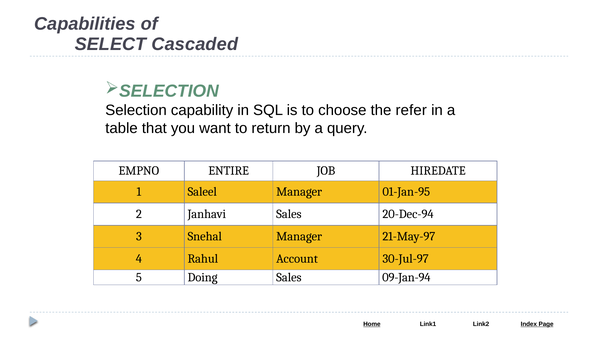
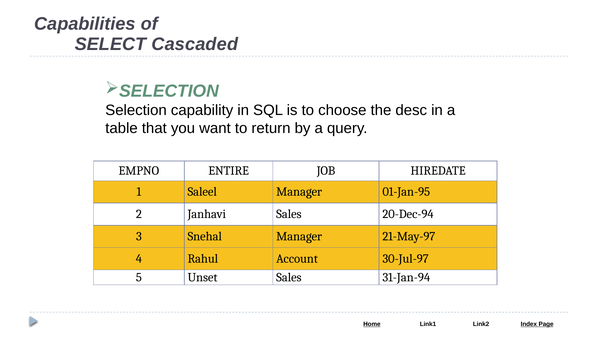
refer: refer -> desc
Doing: Doing -> Unset
09-Jan-94: 09-Jan-94 -> 31-Jan-94
